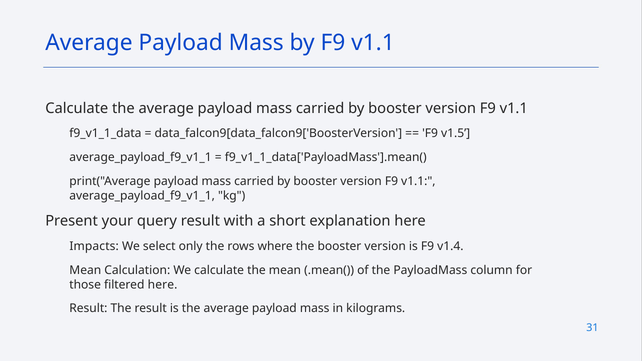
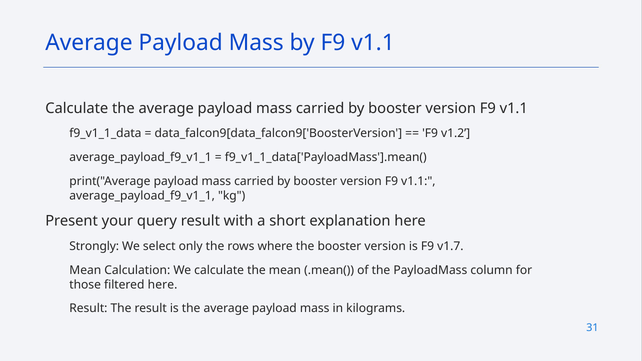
v1.5: v1.5 -> v1.2
Impacts: Impacts -> Strongly
v1.4: v1.4 -> v1.7
